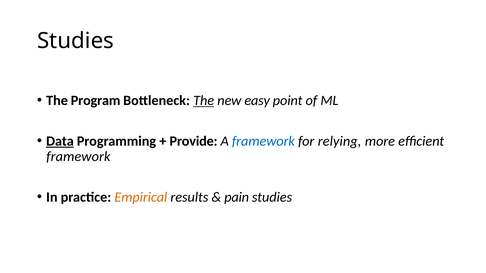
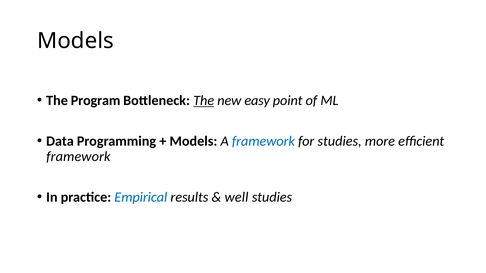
Studies at (76, 41): Studies -> Models
Data underline: present -> none
Provide at (194, 141): Provide -> Models
for relying: relying -> studies
Empirical colour: orange -> blue
pain: pain -> well
